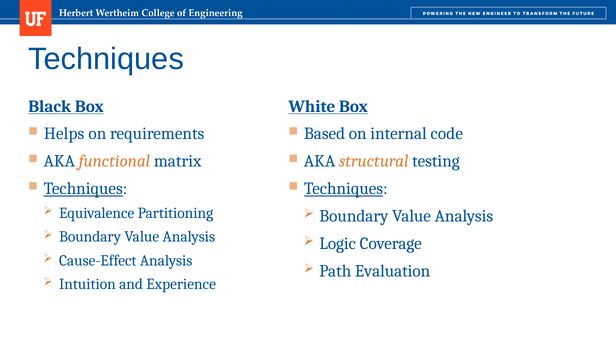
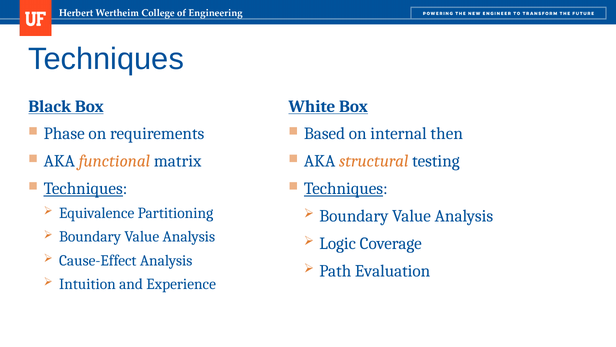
Helps: Helps -> Phase
code: code -> then
